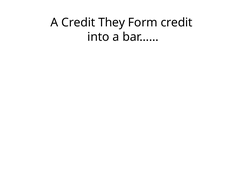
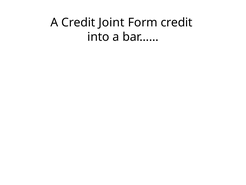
They: They -> Joint
